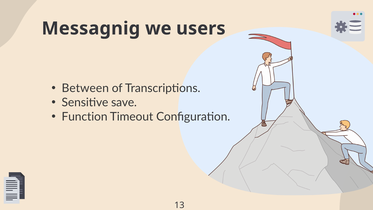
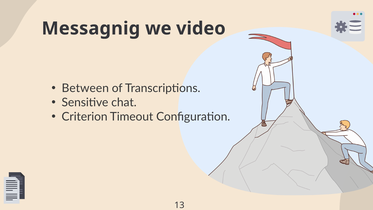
users: users -> video
save: save -> chat
Function: Function -> Criterion
